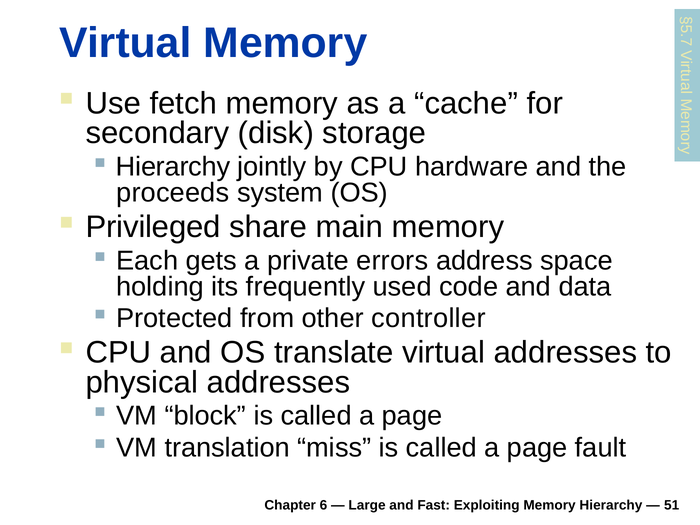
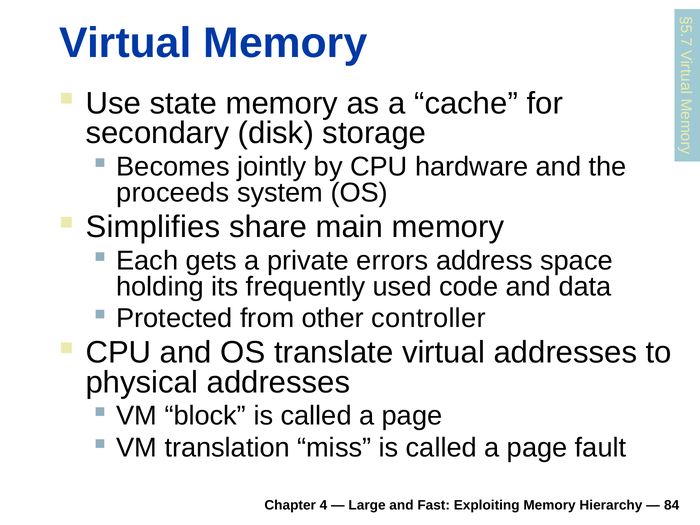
fetch: fetch -> state
Hierarchy at (173, 167): Hierarchy -> Becomes
Privileged: Privileged -> Simplifies
6: 6 -> 4
51: 51 -> 84
